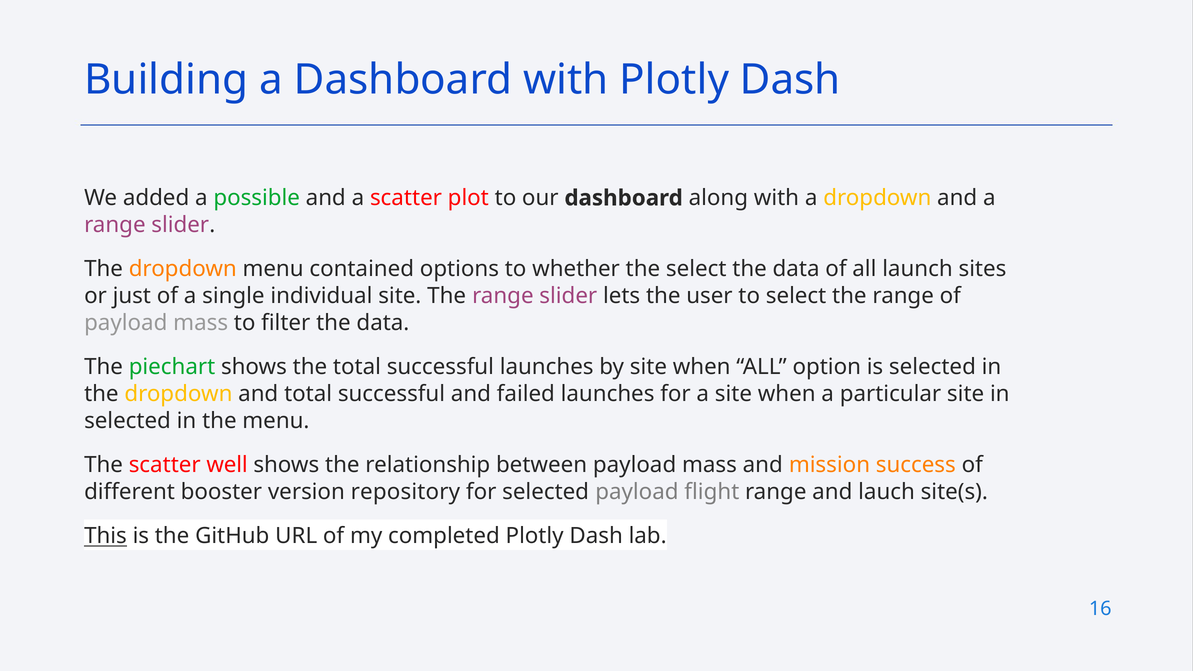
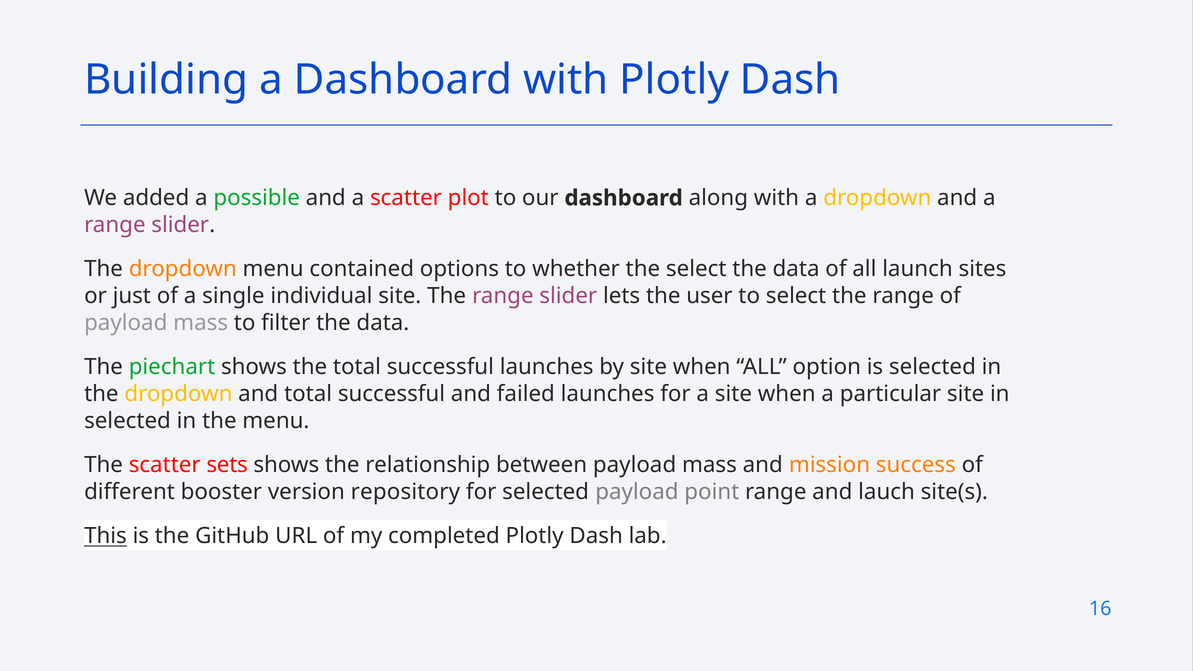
well: well -> sets
flight: flight -> point
